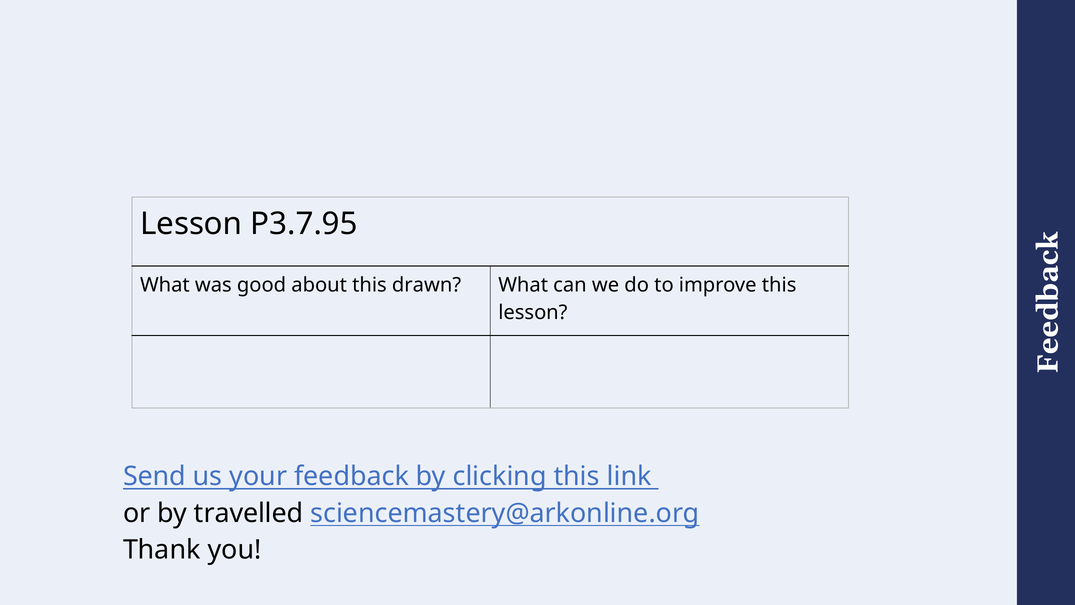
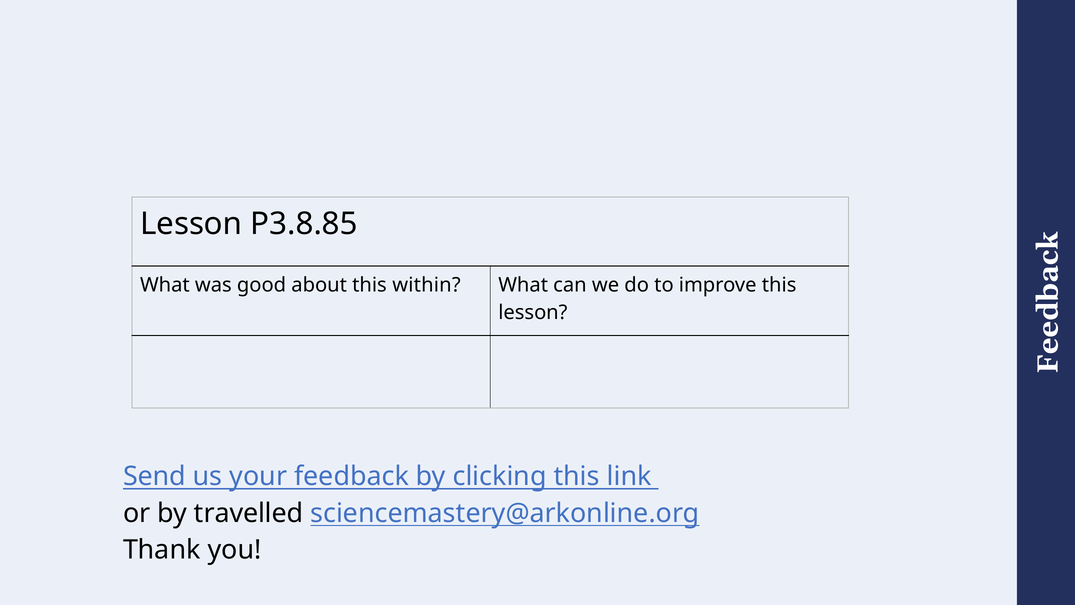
P3.7.95: P3.7.95 -> P3.8.85
drawn: drawn -> within
